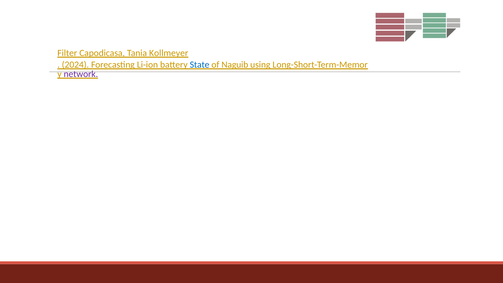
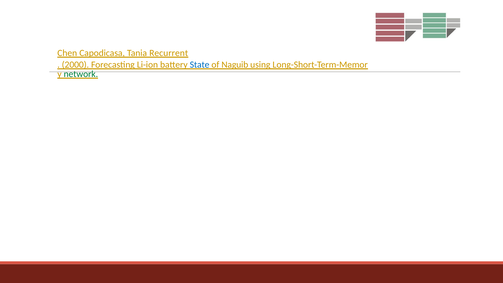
Filter: Filter -> Chen
Kollmeyer: Kollmeyer -> Recurrent
2024: 2024 -> 2000
network colour: purple -> green
